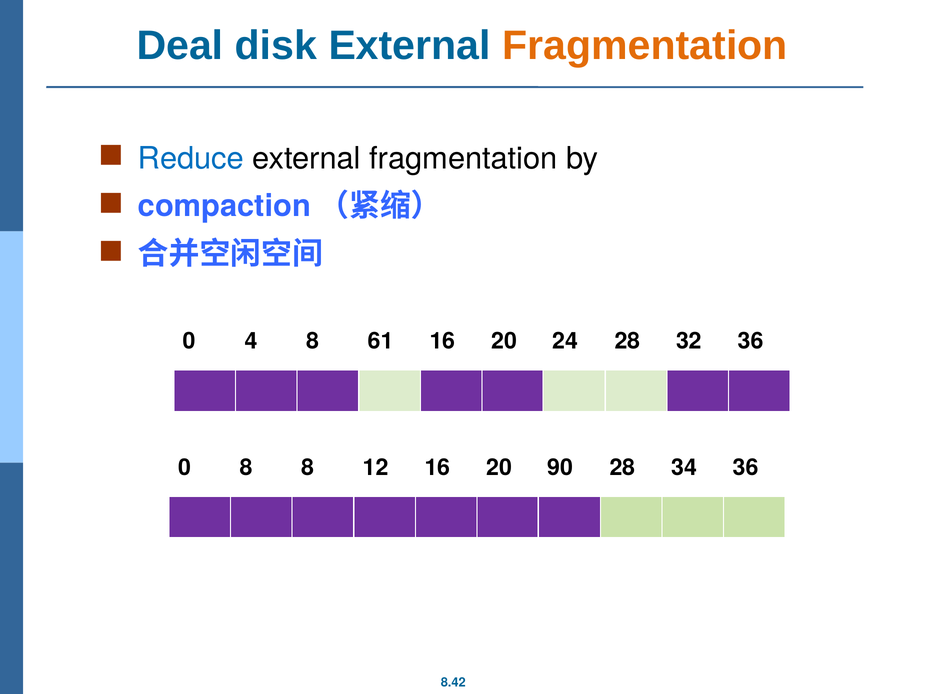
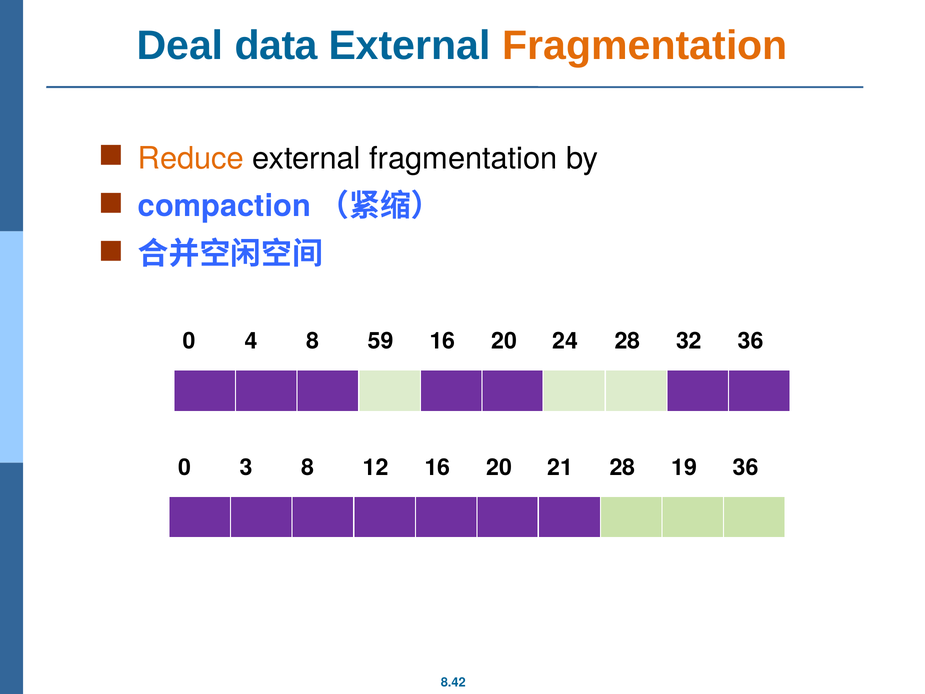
disk: disk -> data
Reduce colour: blue -> orange
61: 61 -> 59
0 8: 8 -> 3
90: 90 -> 21
34: 34 -> 19
